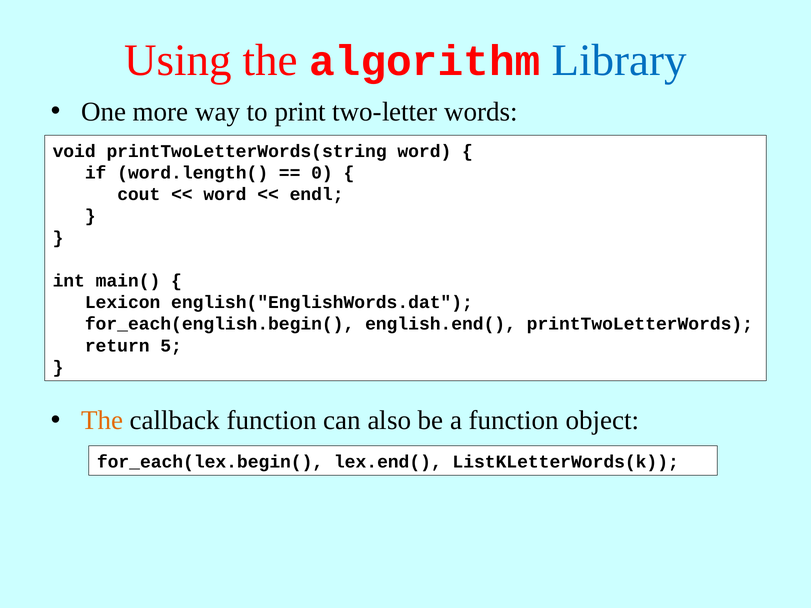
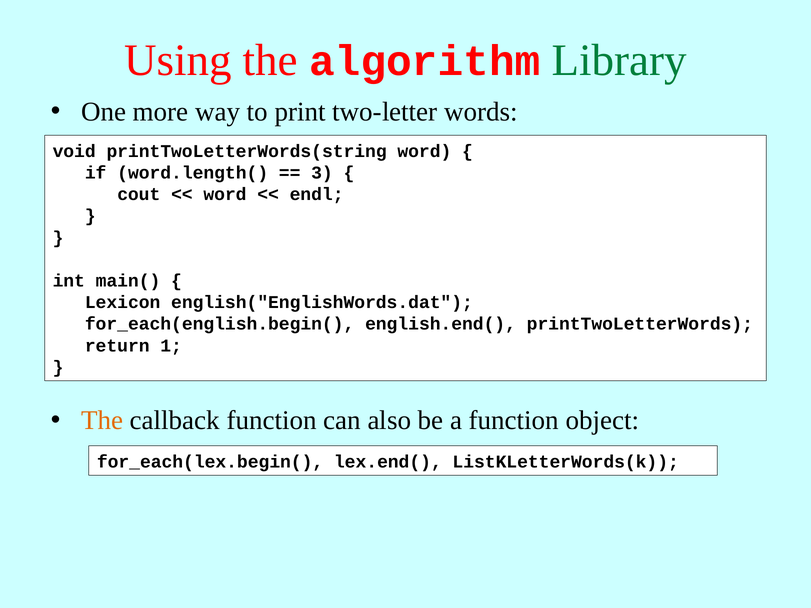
Library colour: blue -> green
0: 0 -> 3
5: 5 -> 1
